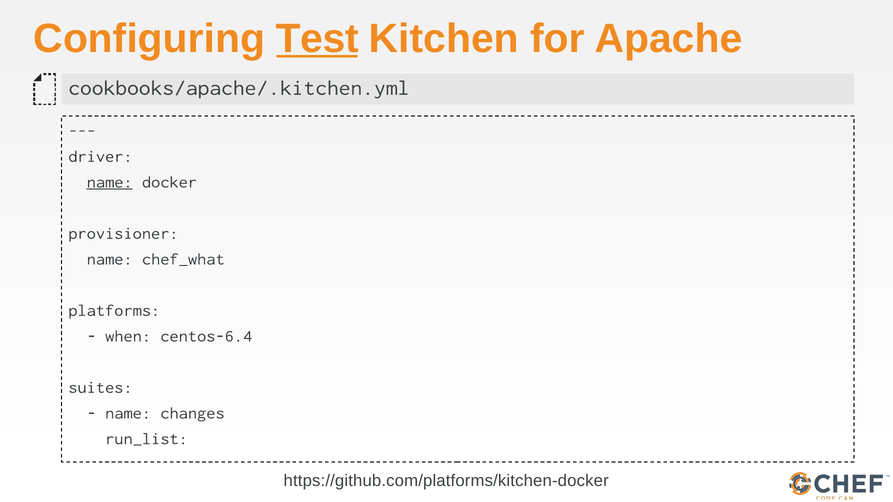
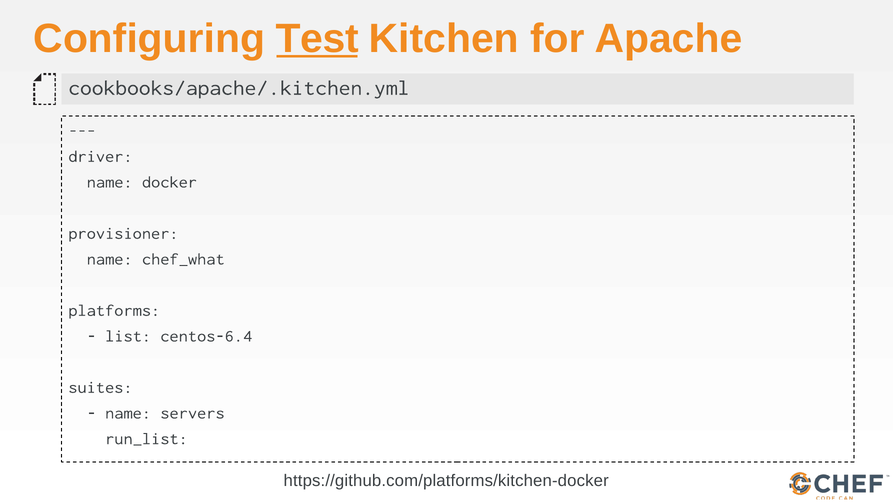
name at (110, 182) underline: present -> none
when: when -> list
changes: changes -> servers
